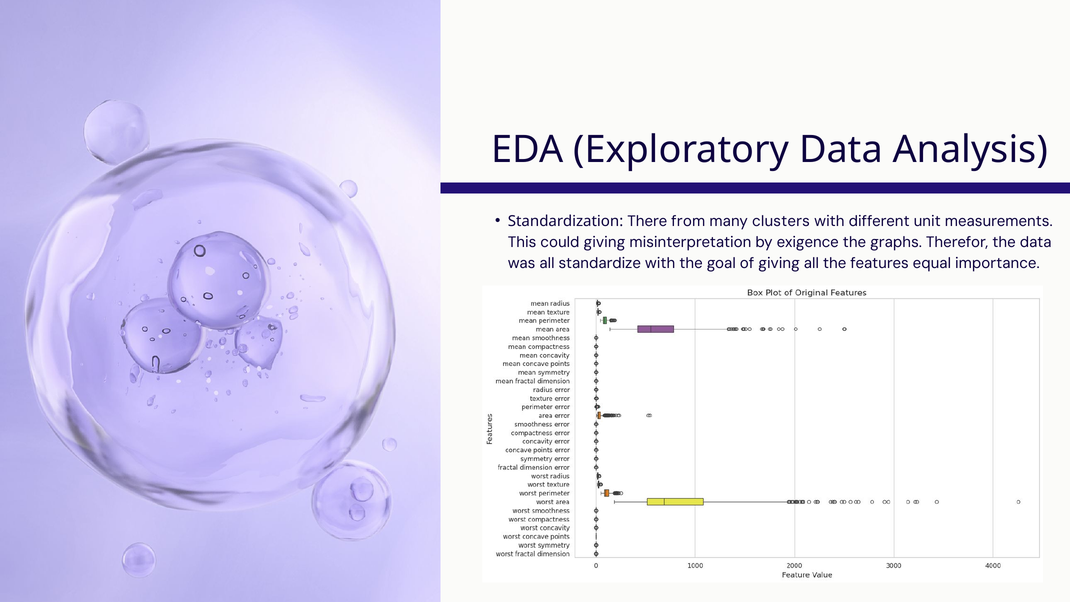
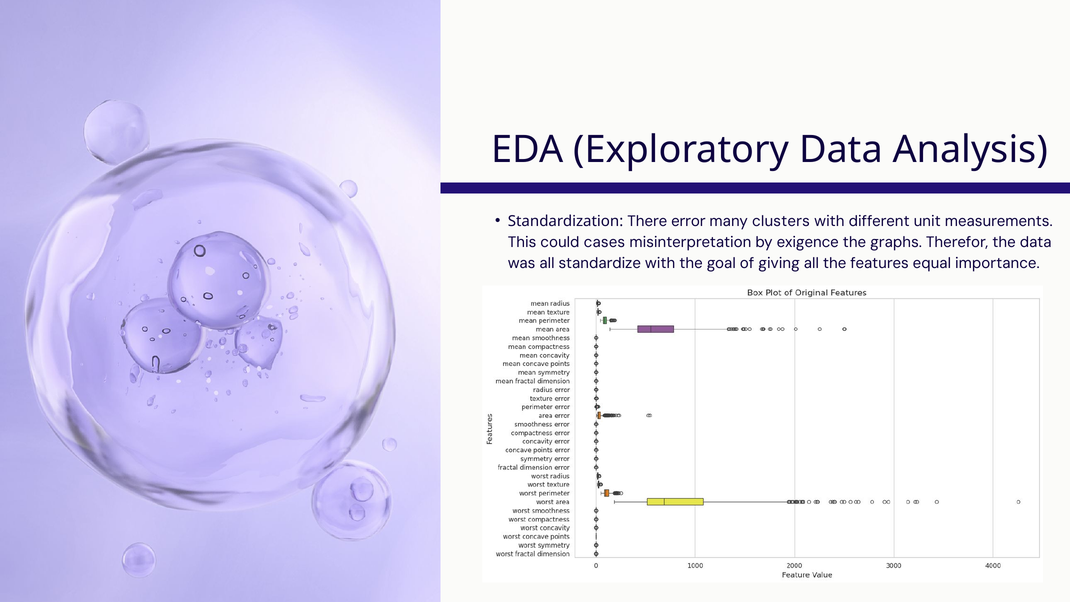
from: from -> error
could giving: giving -> cases
